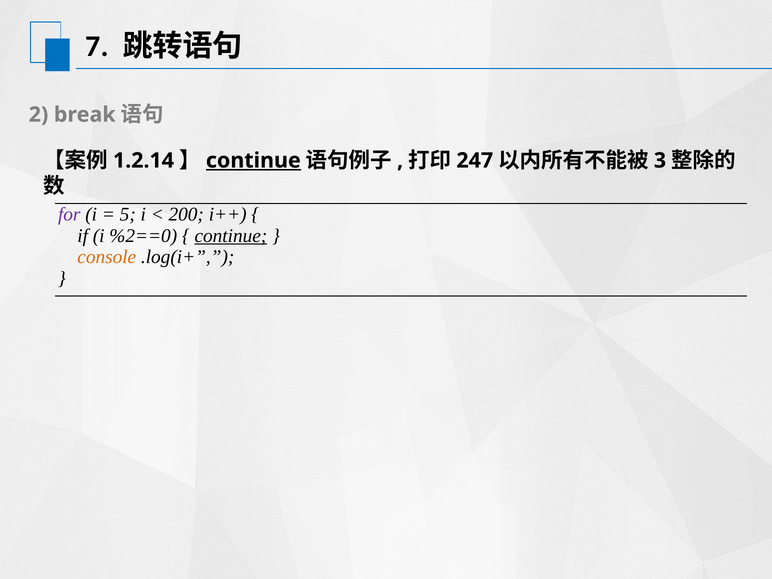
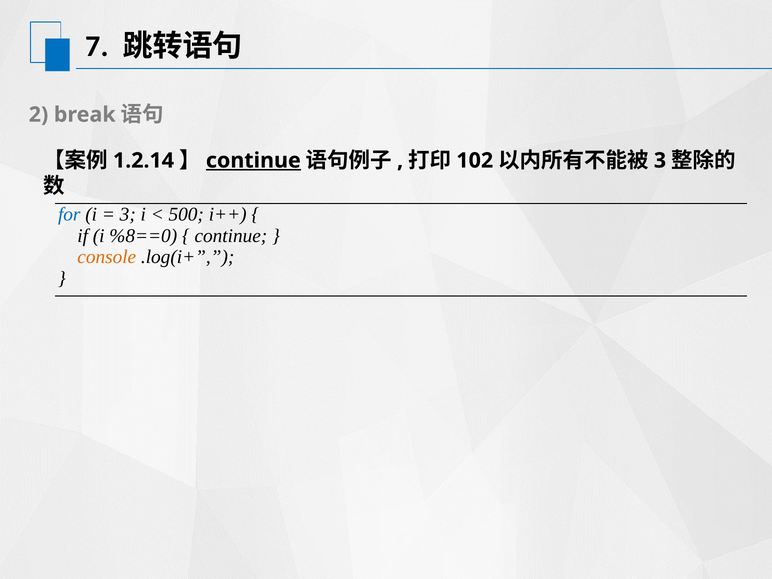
247: 247 -> 102
for colour: purple -> blue
5 at (128, 214): 5 -> 3
200: 200 -> 500
%2==0: %2==0 -> %8==0
continue at (231, 236) underline: present -> none
